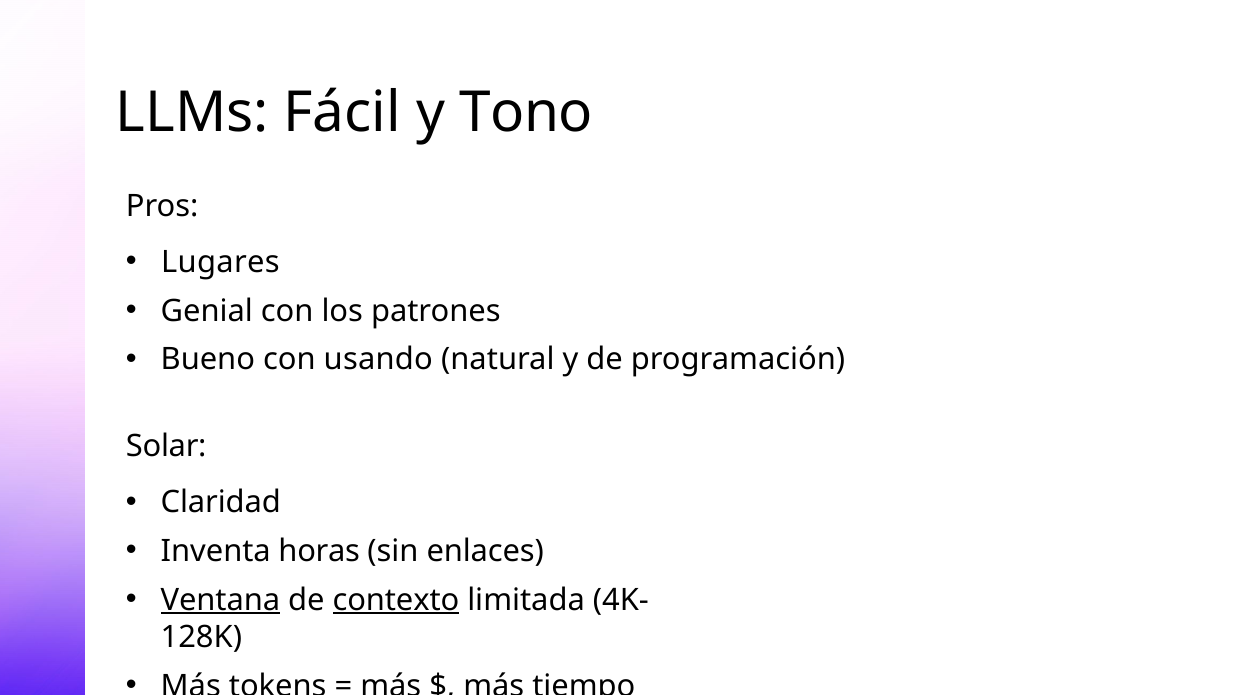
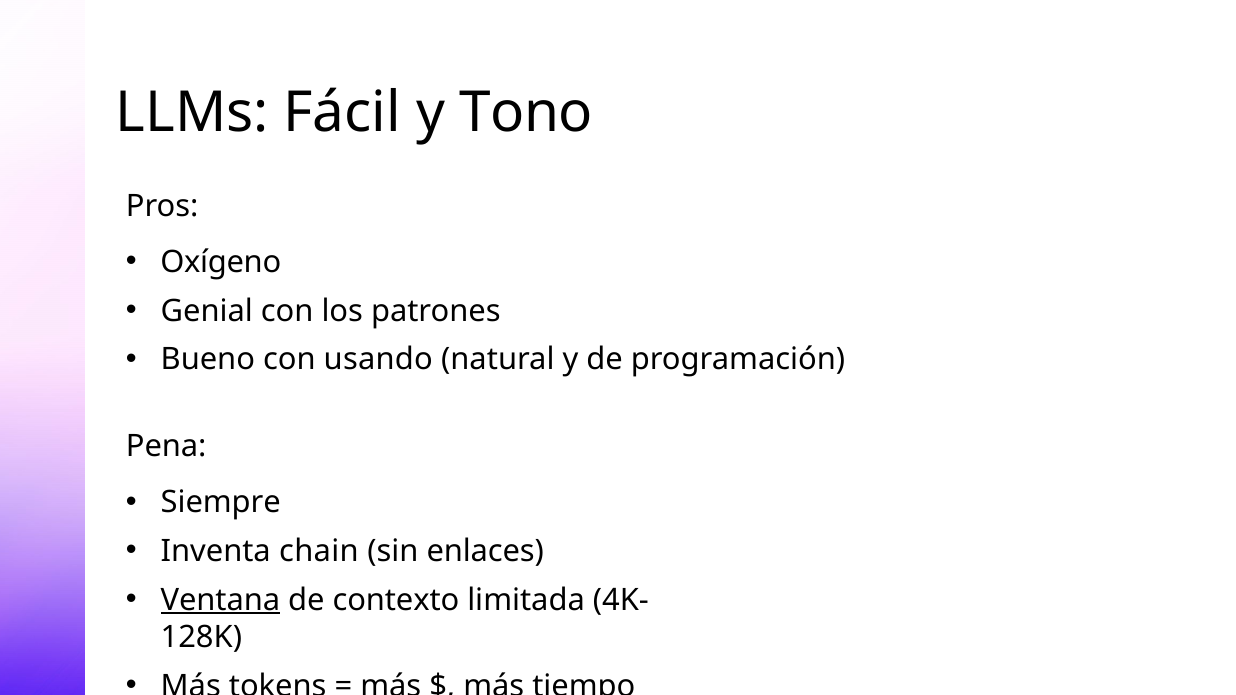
Lugares: Lugares -> Oxígeno
Solar: Solar -> Pena
Claridad: Claridad -> Siempre
horas: horas -> chain
contexto underline: present -> none
